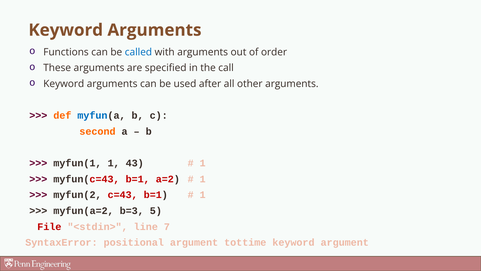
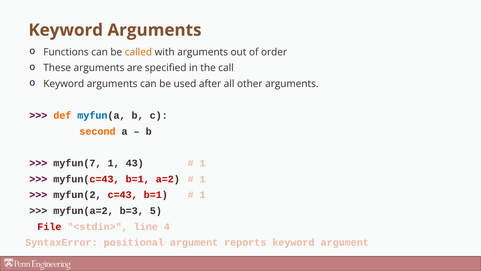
called colour: blue -> orange
myfun(1: myfun(1 -> myfun(7
7: 7 -> 4
tottime: tottime -> reports
